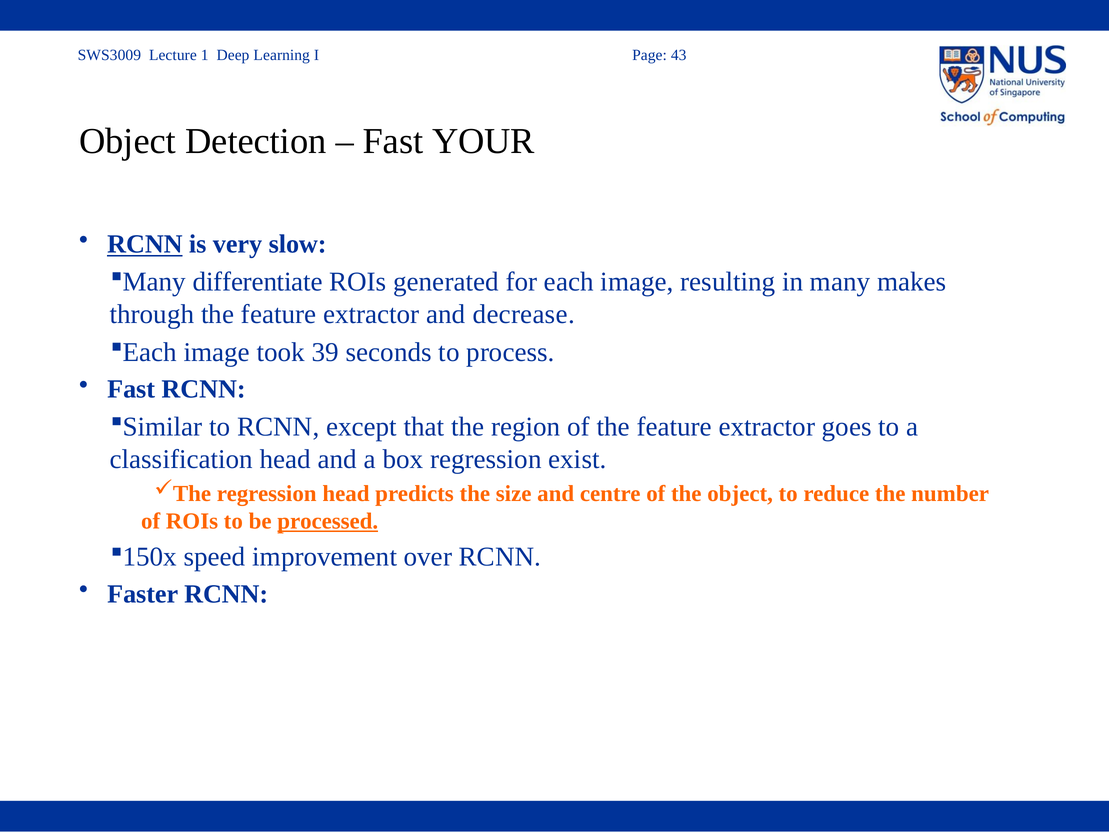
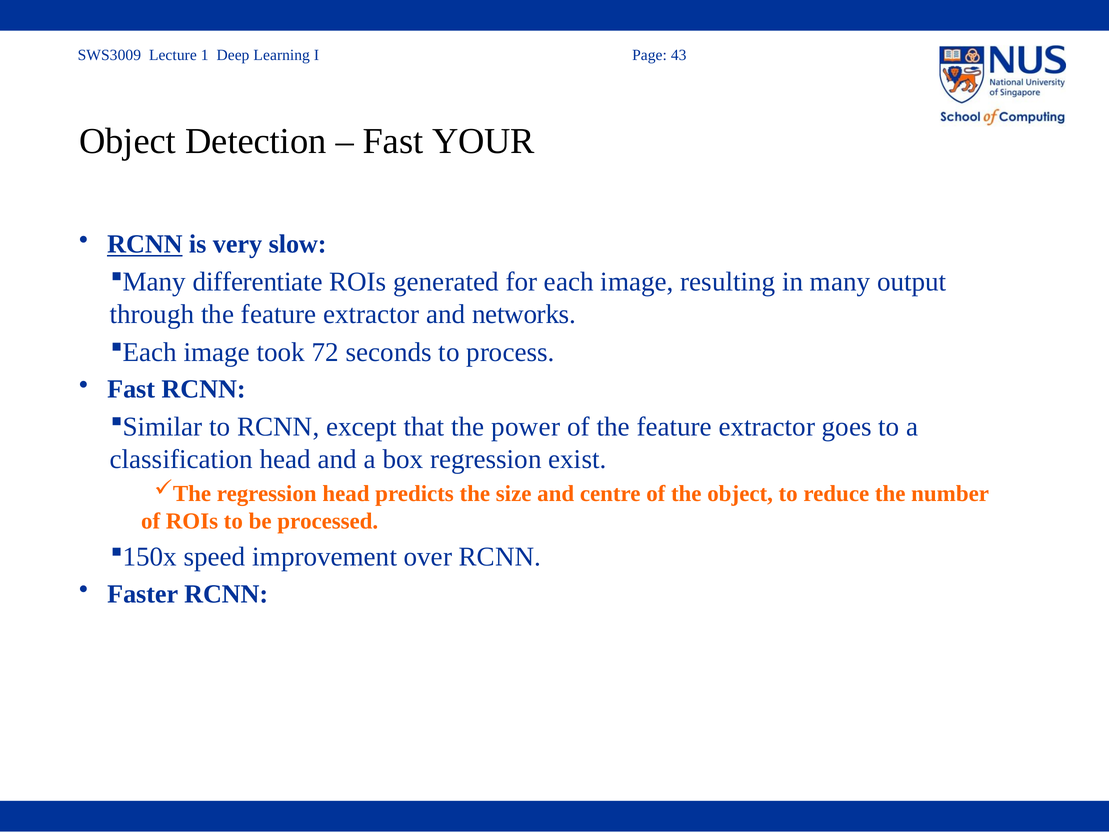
makes: makes -> output
decrease: decrease -> networks
39: 39 -> 72
region: region -> power
processed underline: present -> none
